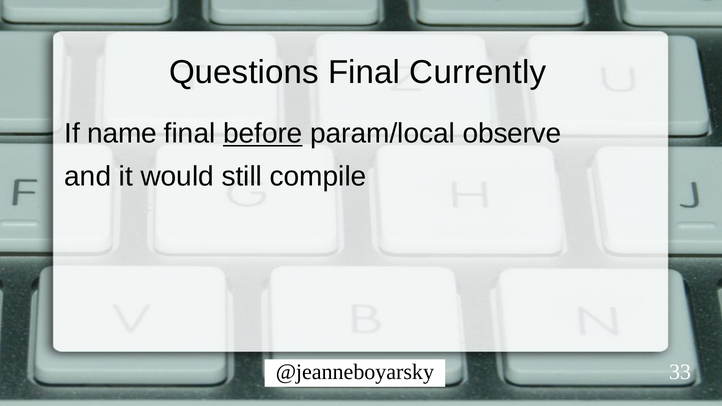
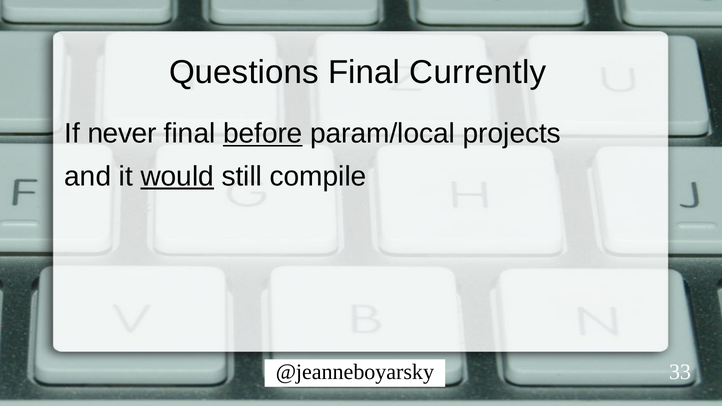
name: name -> never
observe: observe -> projects
would underline: none -> present
